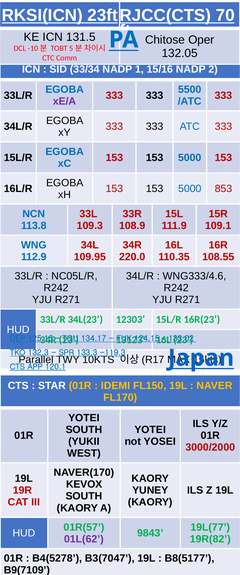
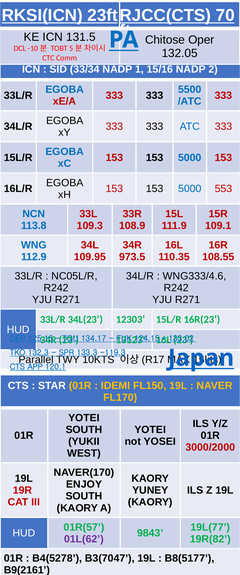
xE/A colour: purple -> red
853: 853 -> 553
220.0: 220.0 -> 973.5
KEVOX: KEVOX -> ENJOY
B9(7109: B9(7109 -> B9(2161
